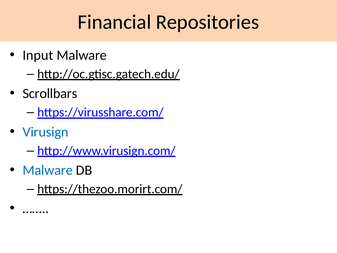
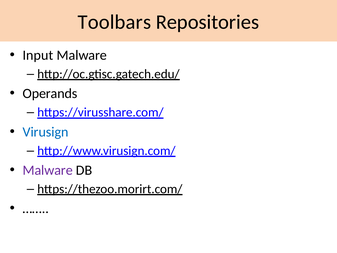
Financial: Financial -> Toolbars
Scrollbars: Scrollbars -> Operands
Malware at (48, 170) colour: blue -> purple
